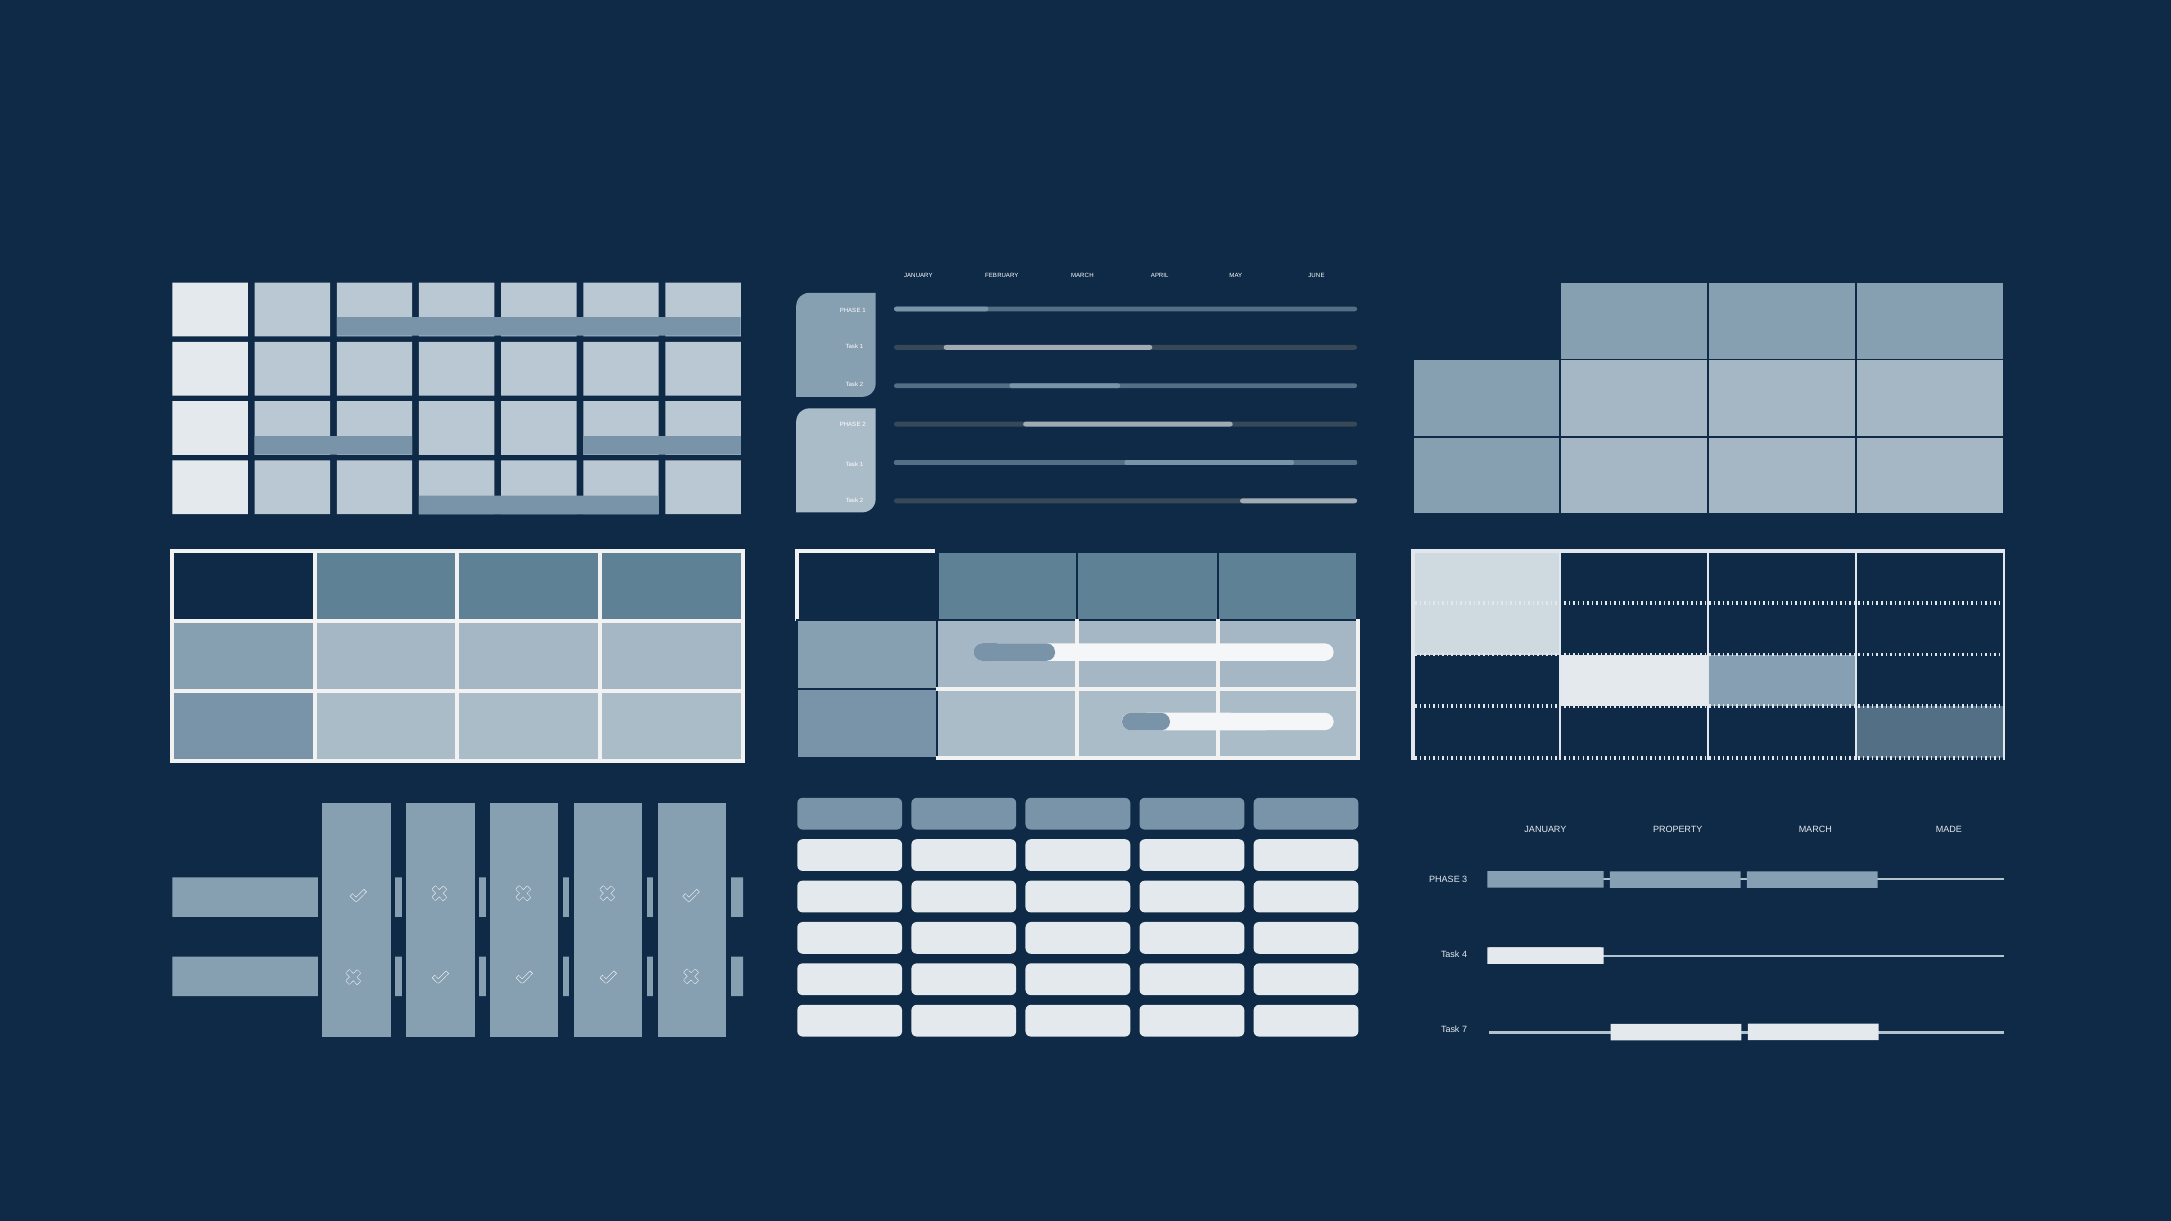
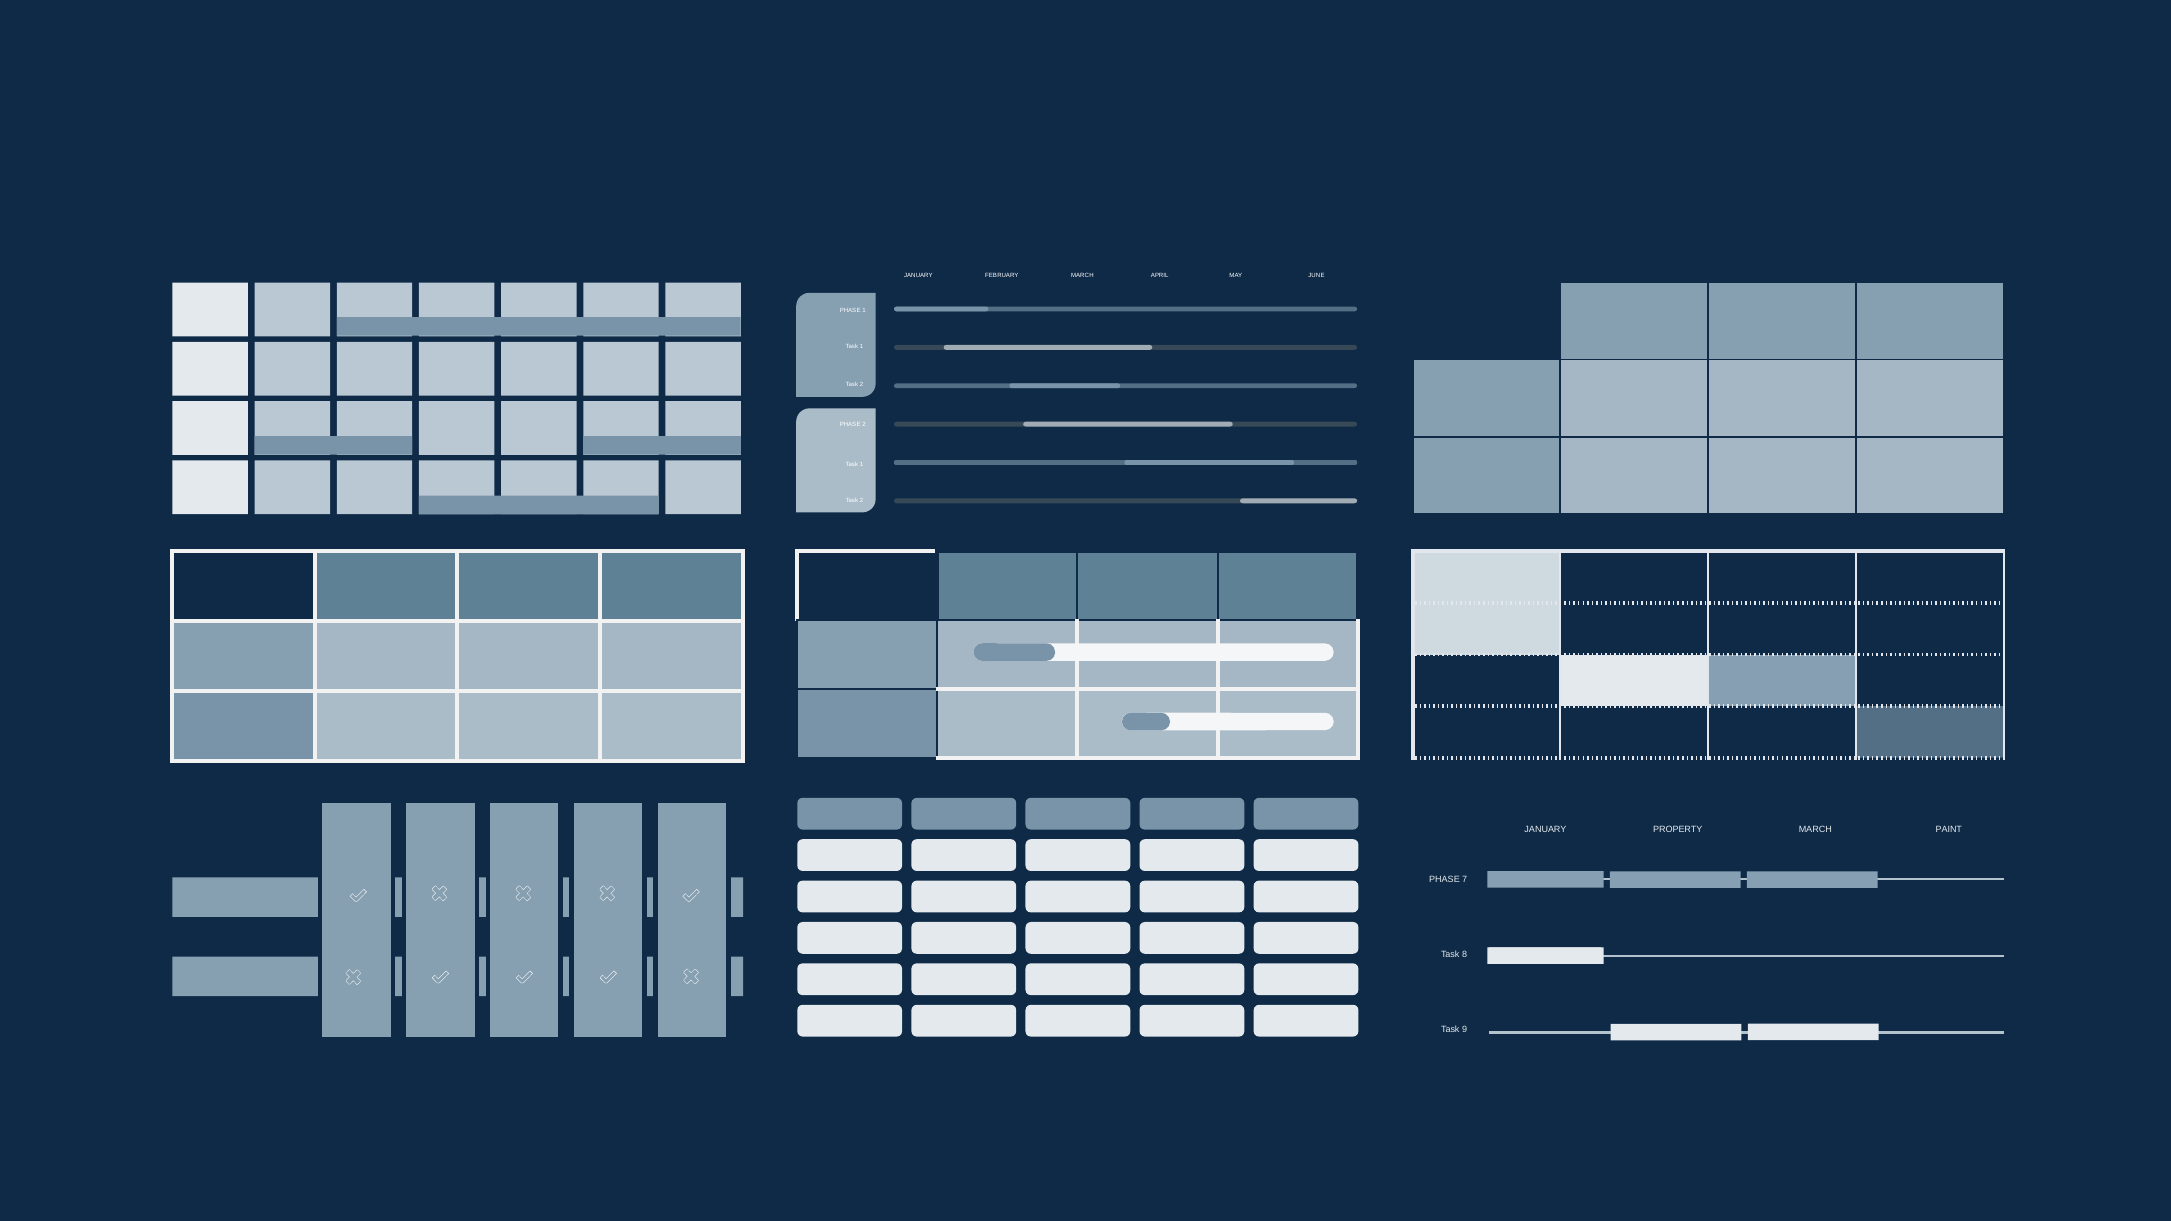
MADE: MADE -> PAINT
3: 3 -> 7
4: 4 -> 8
7: 7 -> 9
